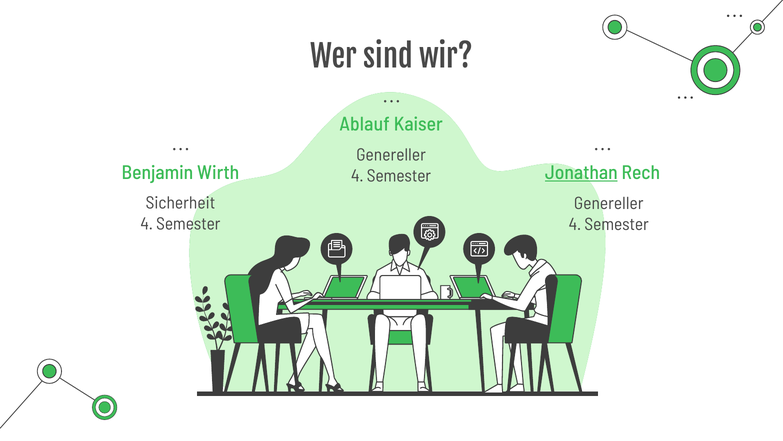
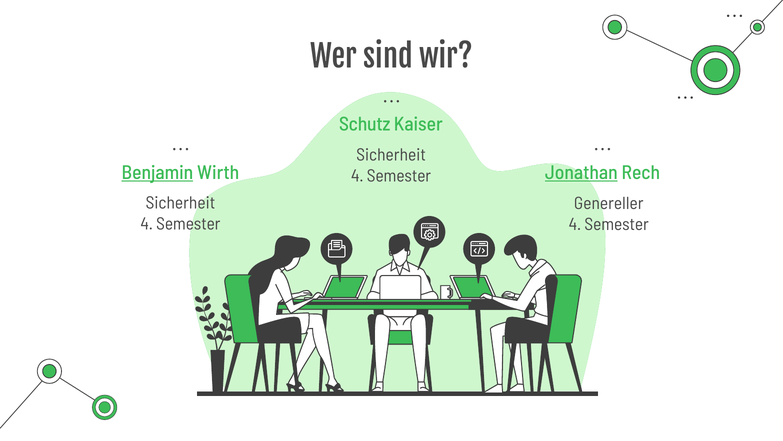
Ablauf: Ablauf -> Schutz
Genereller at (391, 155): Genereller -> Sicherheit
Benjamin underline: none -> present
